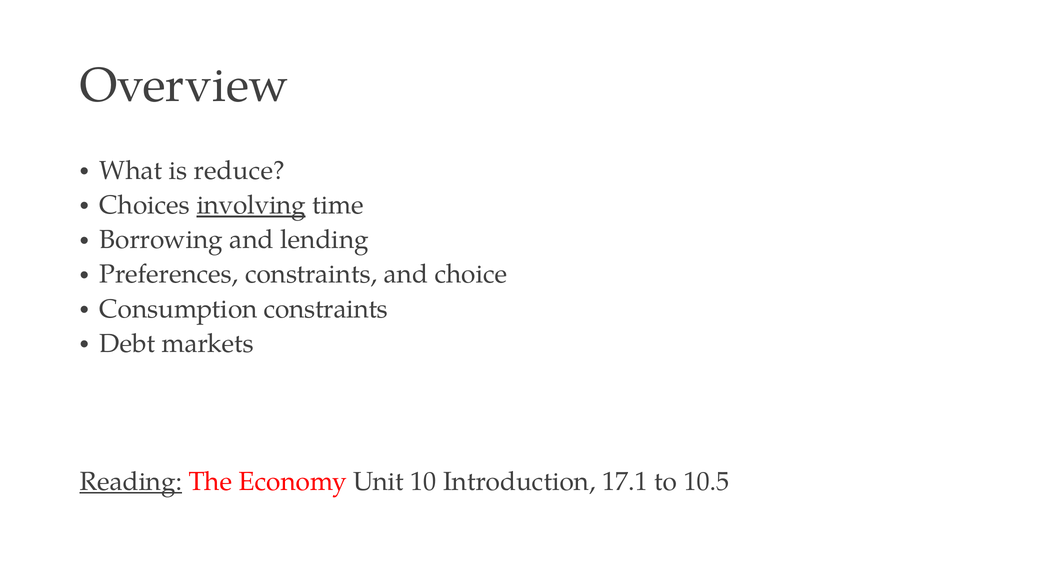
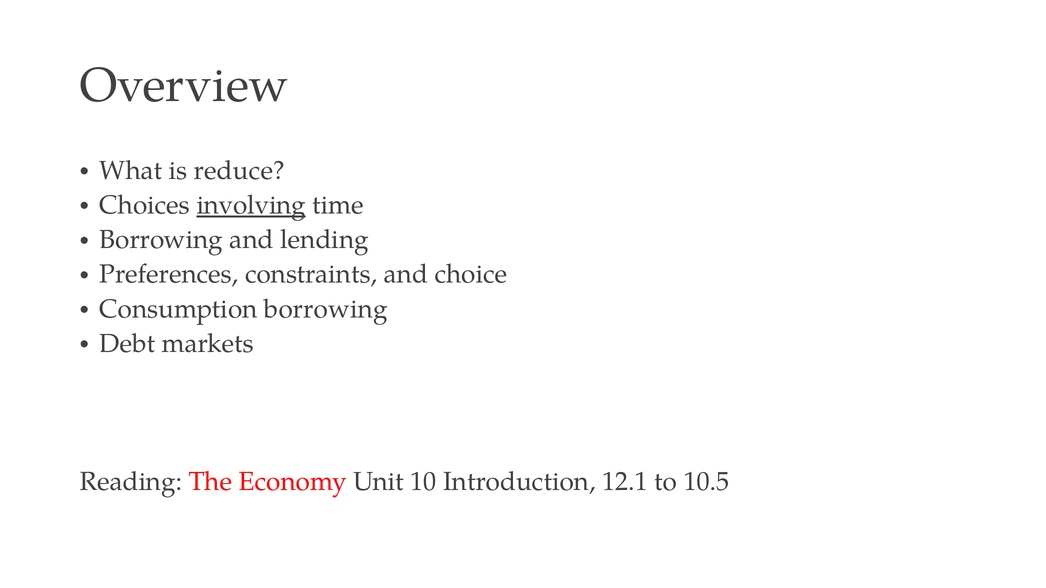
Consumption constraints: constraints -> borrowing
Reading underline: present -> none
17.1: 17.1 -> 12.1
